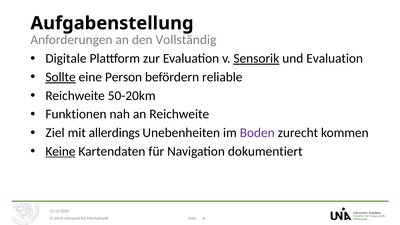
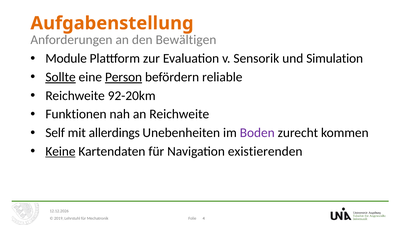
Aufgabenstellung colour: black -> orange
Vollständig: Vollständig -> Bewältigen
Digitale: Digitale -> Module
Sensorik underline: present -> none
und Evaluation: Evaluation -> Simulation
Person underline: none -> present
50-20km: 50-20km -> 92-20km
Ziel: Ziel -> Self
dokumentiert: dokumentiert -> existierenden
